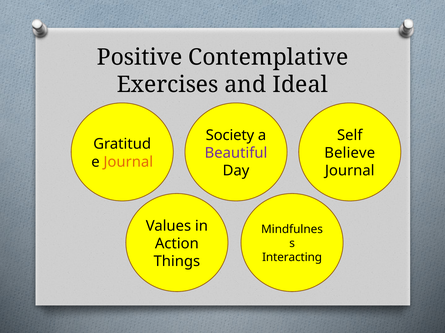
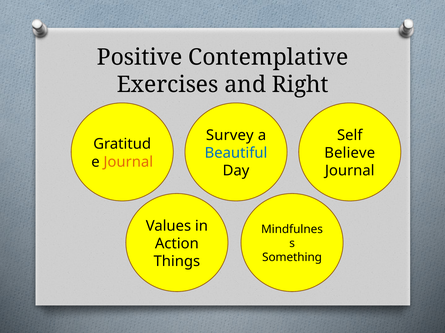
Ideal: Ideal -> Right
Society: Society -> Survey
Beautiful colour: purple -> blue
Interacting: Interacting -> Something
